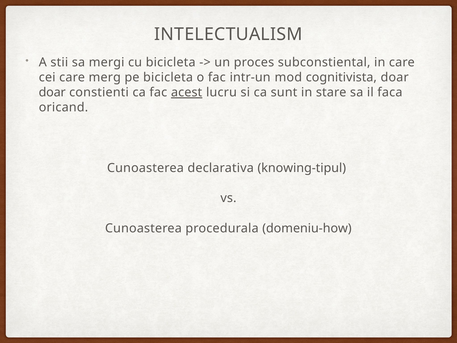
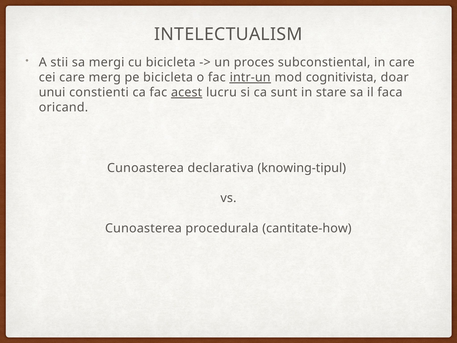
intr-un underline: none -> present
doar at (52, 92): doar -> unui
domeniu-how: domeniu-how -> cantitate-how
